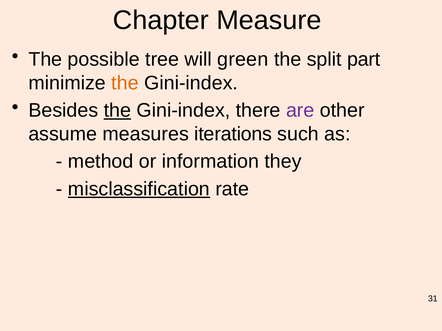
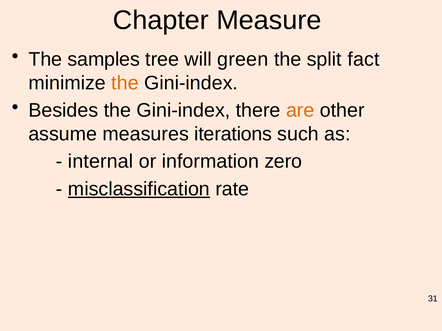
possible: possible -> samples
part: part -> fact
the at (117, 111) underline: present -> none
are colour: purple -> orange
method: method -> internal
they: they -> zero
